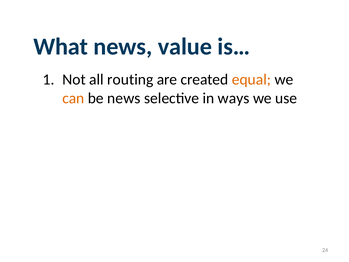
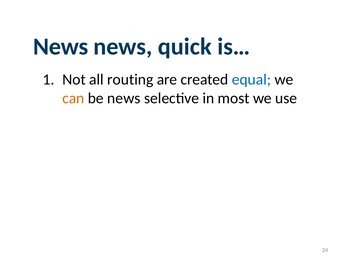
What at (61, 47): What -> News
value: value -> quick
equal colour: orange -> blue
ways: ways -> most
